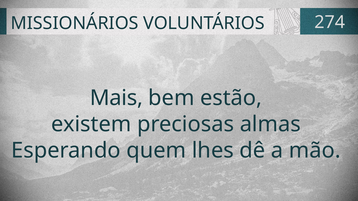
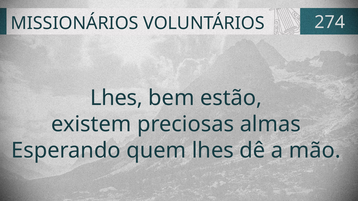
Mais at (116, 98): Mais -> Lhes
